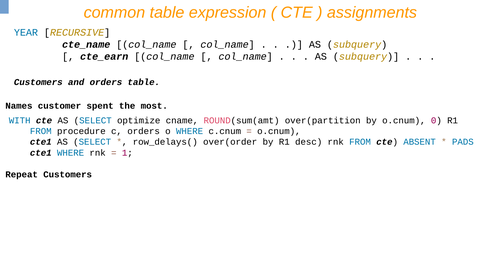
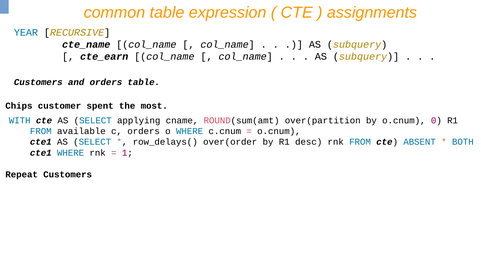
Names: Names -> Chips
optimize: optimize -> applying
procedure: procedure -> available
PADS: PADS -> BOTH
